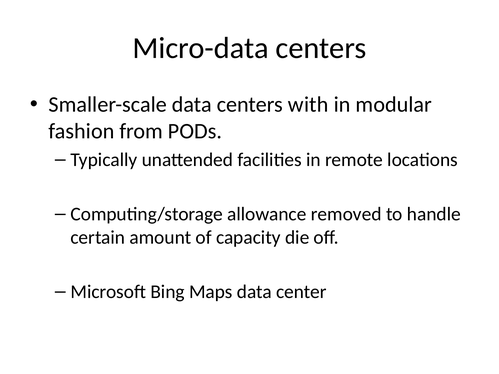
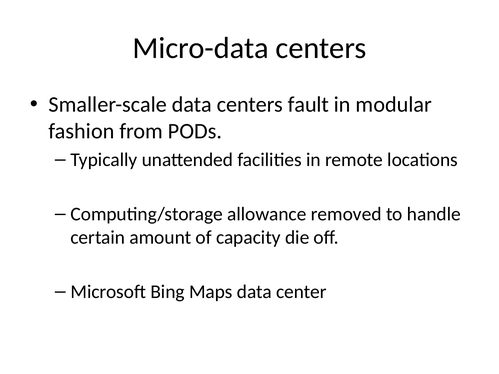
with: with -> fault
